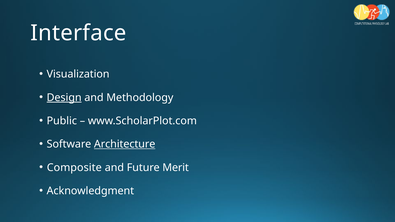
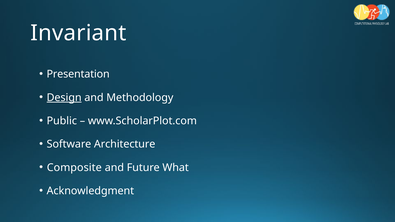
Interface: Interface -> Invariant
Visualization: Visualization -> Presentation
Architecture underline: present -> none
Merit: Merit -> What
